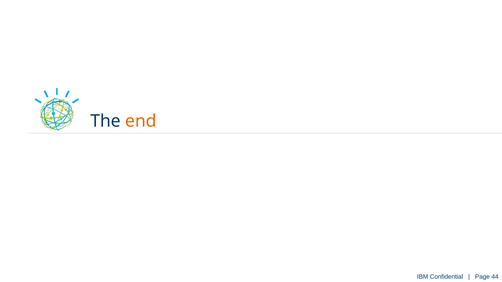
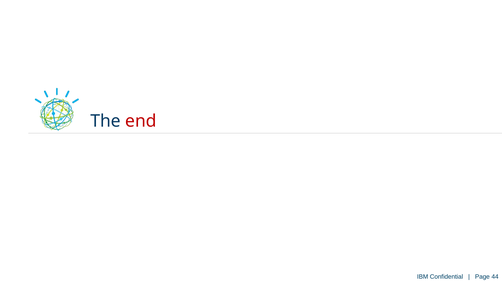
end colour: orange -> red
